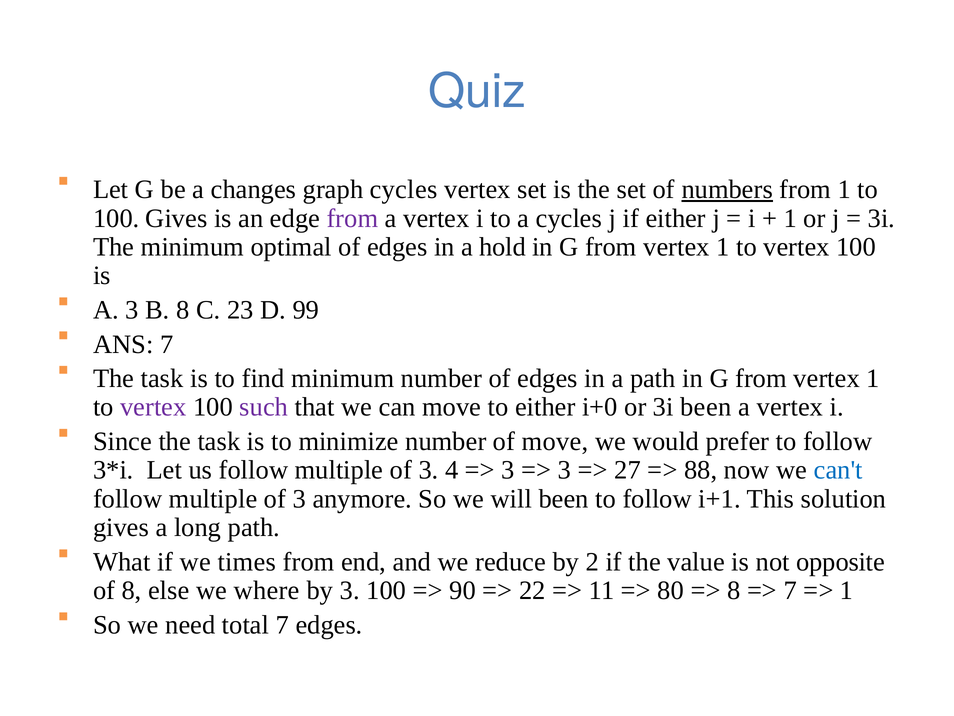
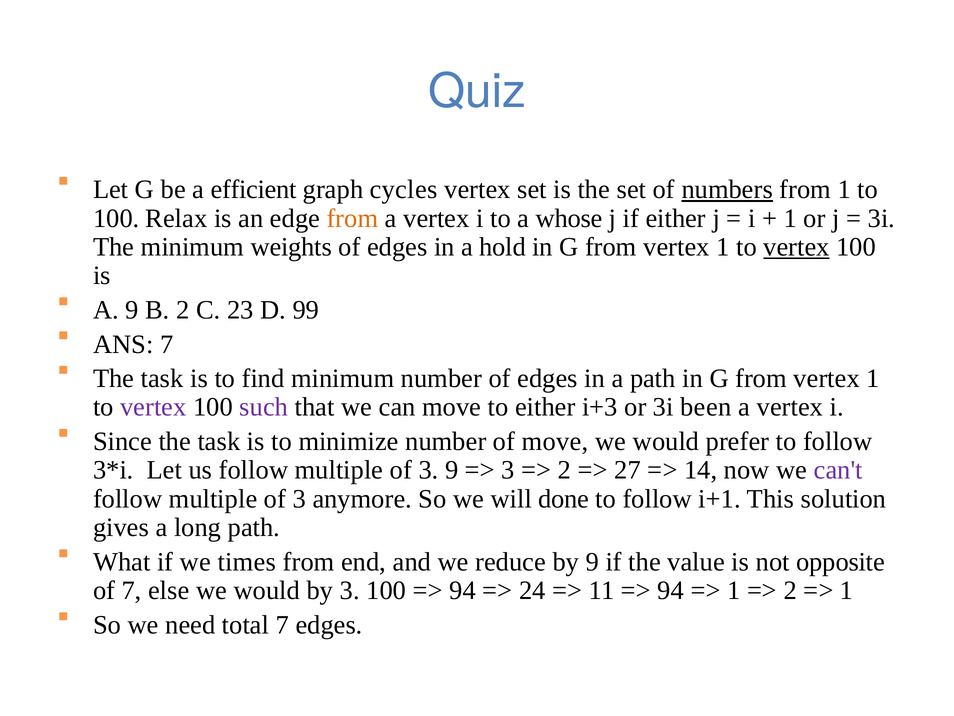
changes: changes -> efficient
100 Gives: Gives -> Relax
from at (352, 218) colour: purple -> orange
a cycles: cycles -> whose
optimal: optimal -> weights
vertex at (797, 247) underline: none -> present
A 3: 3 -> 9
B 8: 8 -> 2
i+0: i+0 -> i+3
3 4: 4 -> 9
3 at (565, 470): 3 -> 2
88: 88 -> 14
can't colour: blue -> purple
will been: been -> done
by 2: 2 -> 9
of 8: 8 -> 7
else we where: where -> would
90 at (463, 590): 90 -> 94
22: 22 -> 24
80 at (671, 590): 80 -> 94
8 at (734, 590): 8 -> 1
7 at (790, 590): 7 -> 2
